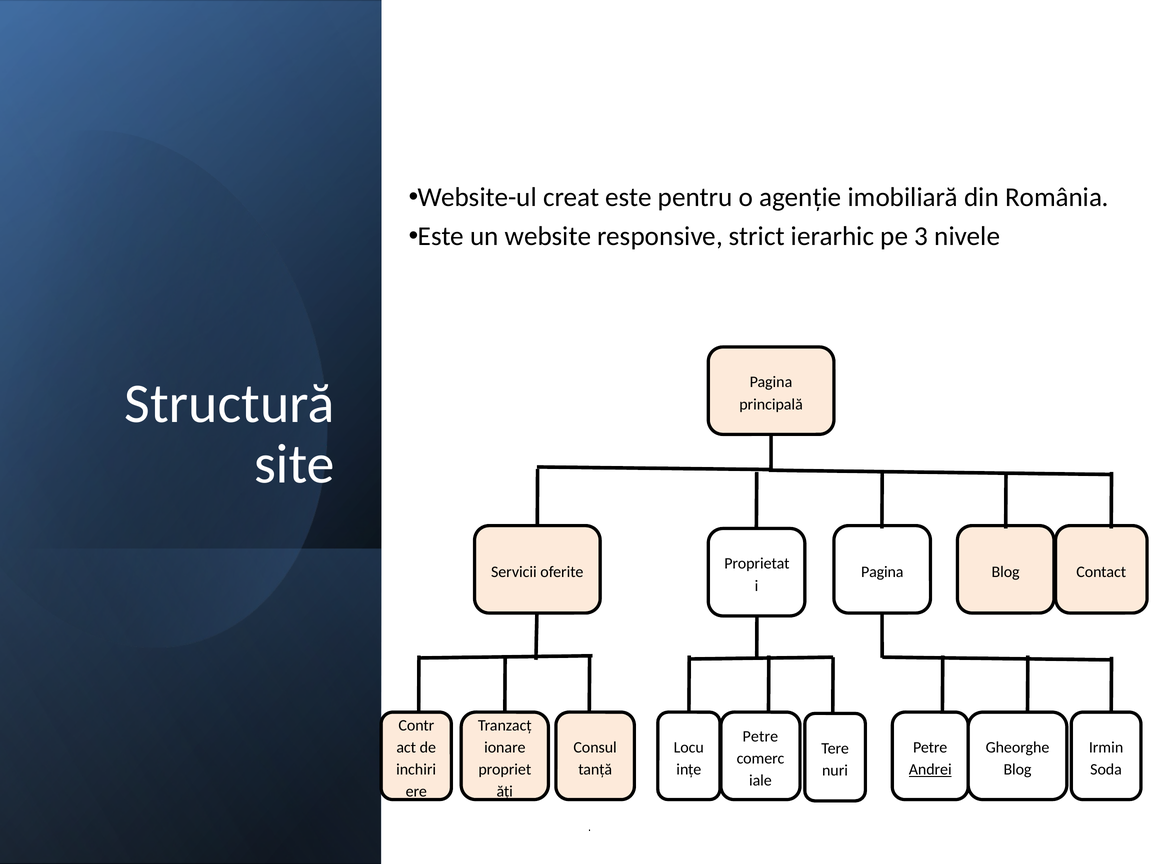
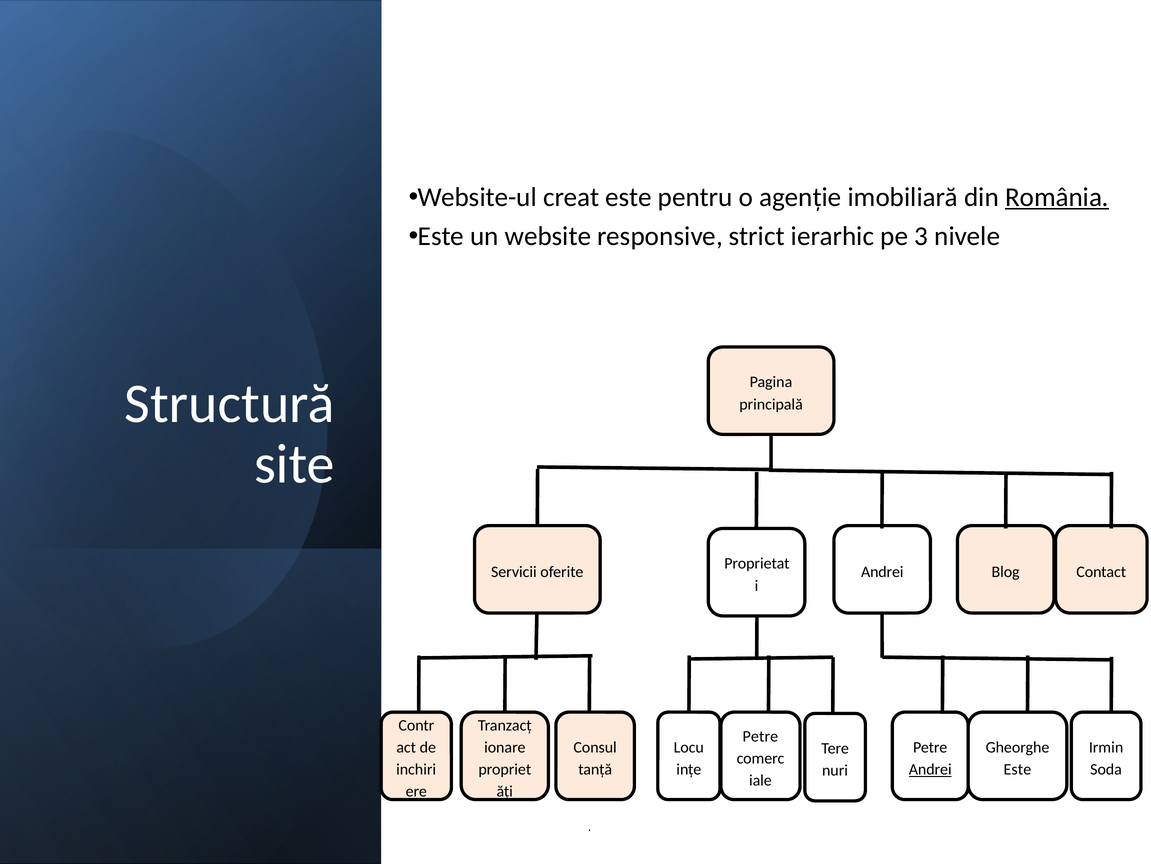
România underline: none -> present
Pagina at (882, 571): Pagina -> Andrei
Blog at (1018, 769): Blog -> Este
